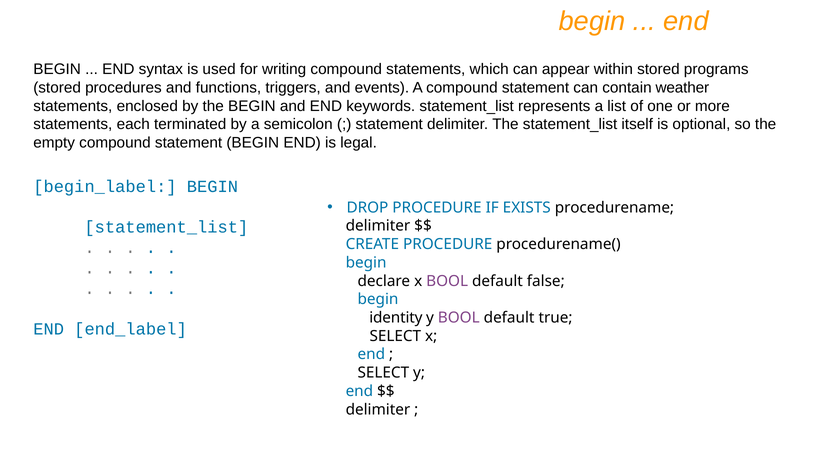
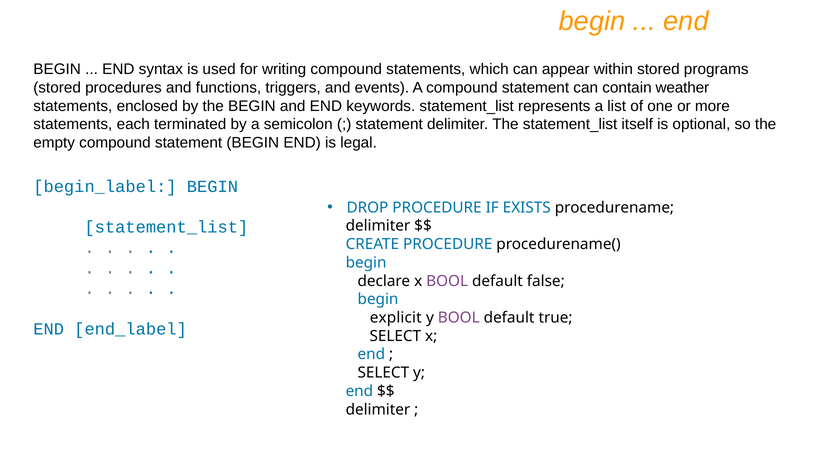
identity: identity -> explicit
